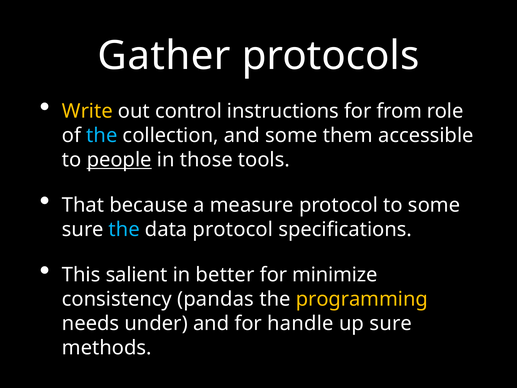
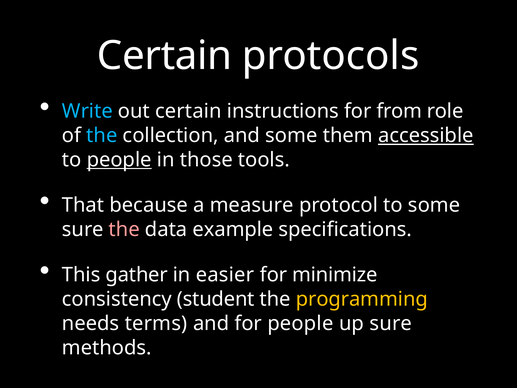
Gather at (164, 56): Gather -> Certain
Write colour: yellow -> light blue
out control: control -> certain
accessible underline: none -> present
the at (124, 229) colour: light blue -> pink
data protocol: protocol -> example
salient: salient -> gather
better: better -> easier
pandas: pandas -> student
under: under -> terms
for handle: handle -> people
